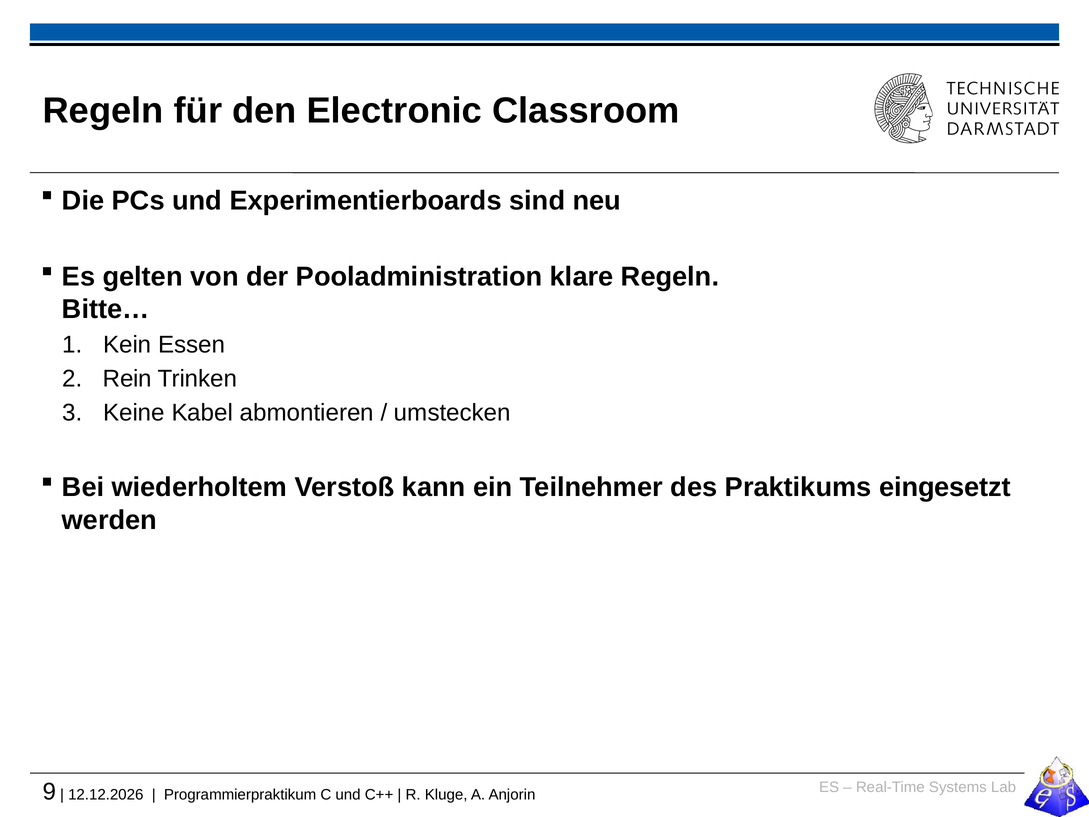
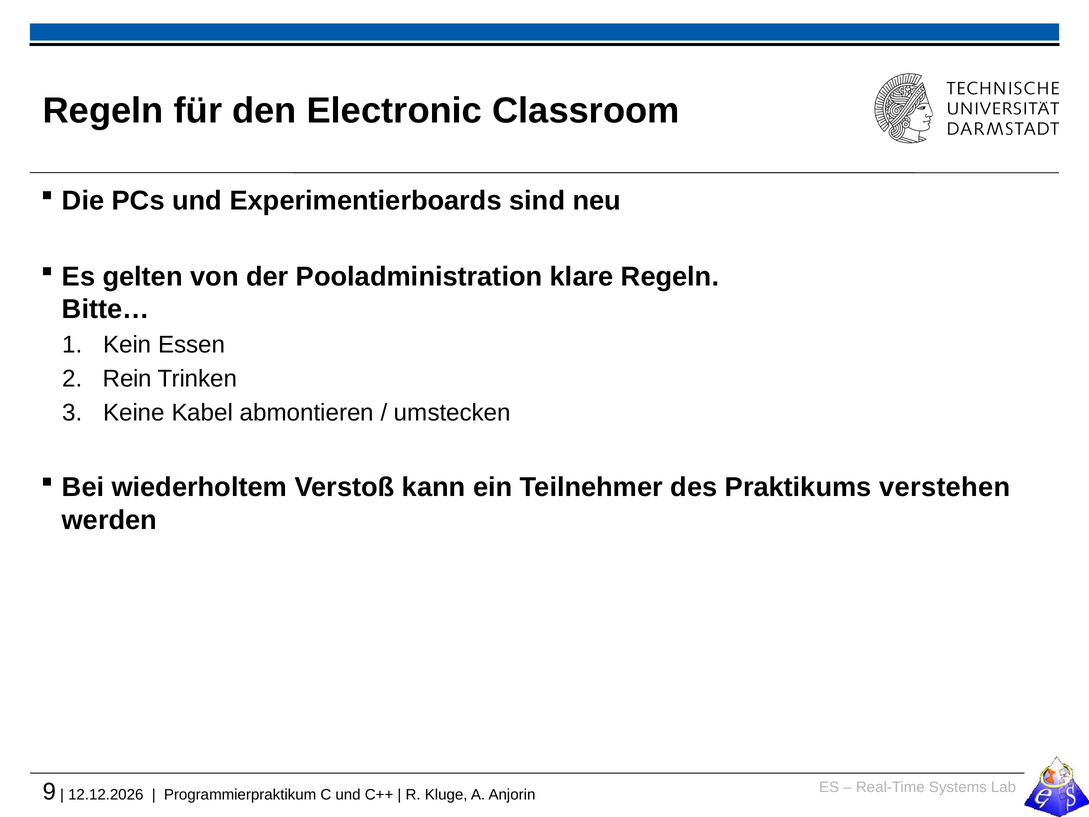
eingesetzt: eingesetzt -> verstehen
